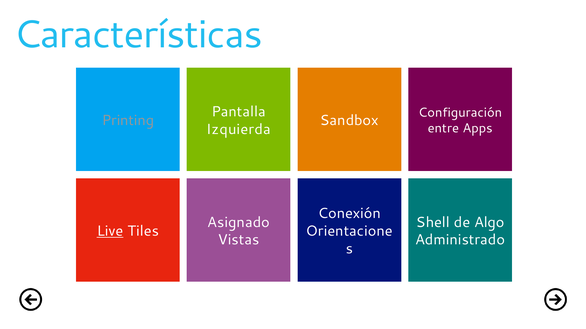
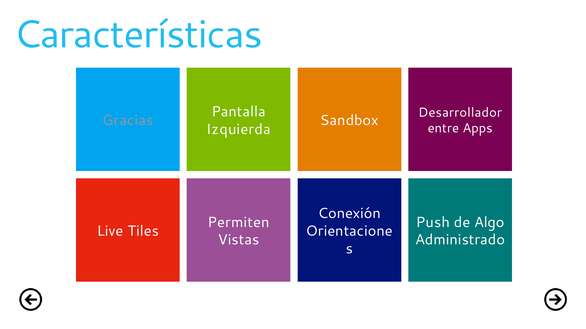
Configuración: Configuración -> Desarrollador
Printing: Printing -> Gracias
Asignado: Asignado -> Permiten
Shell: Shell -> Push
Live underline: present -> none
